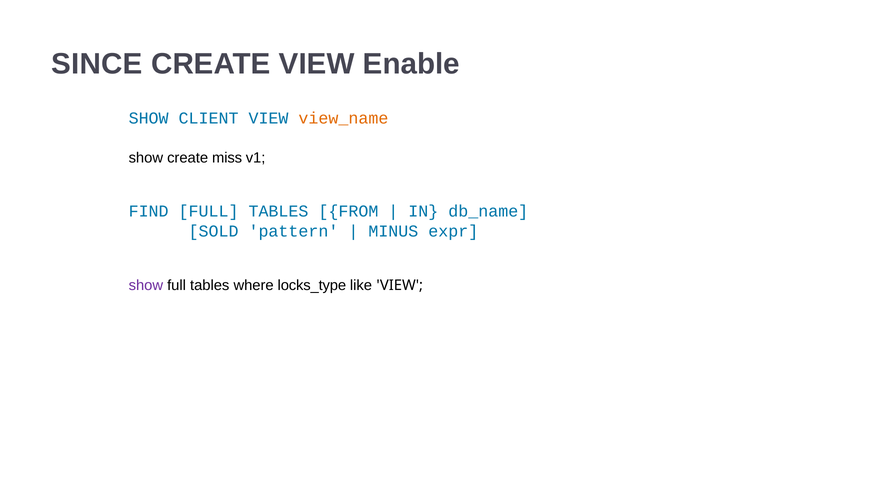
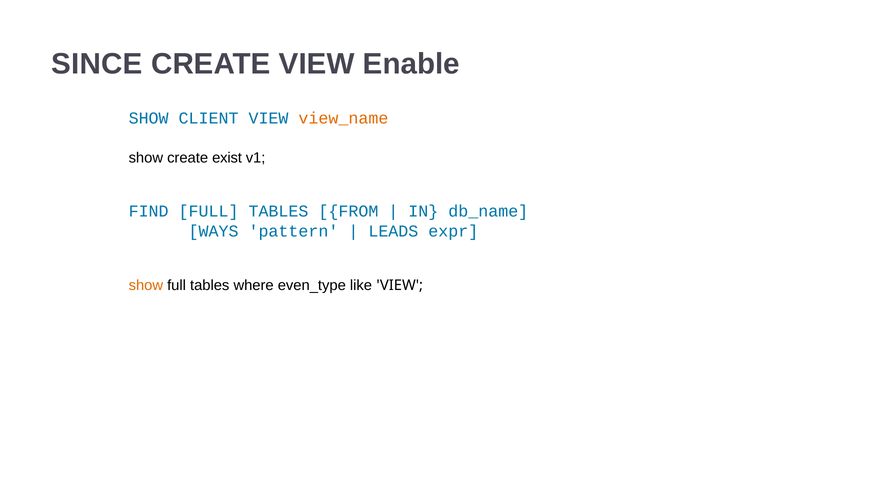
miss: miss -> exist
SOLD: SOLD -> WAYS
MINUS: MINUS -> LEADS
show at (146, 286) colour: purple -> orange
locks_type: locks_type -> even_type
